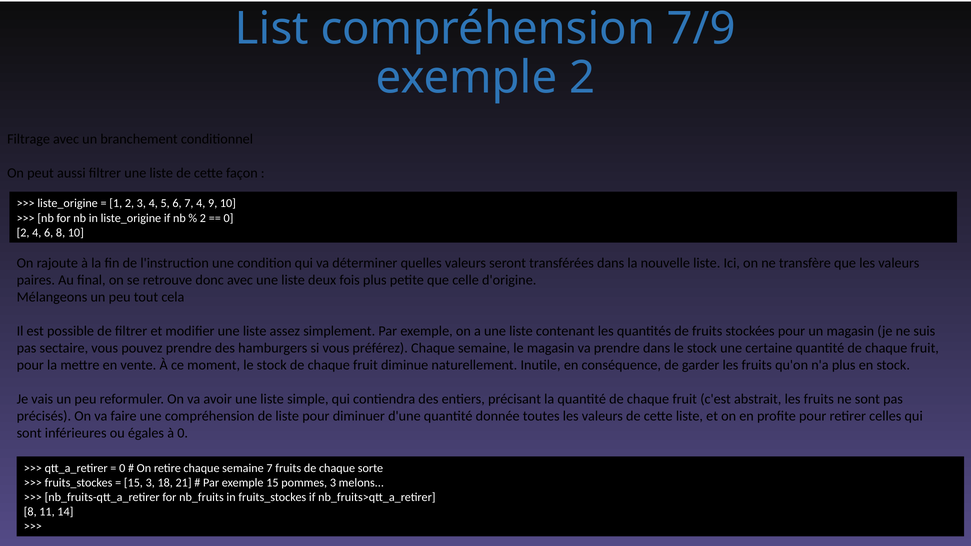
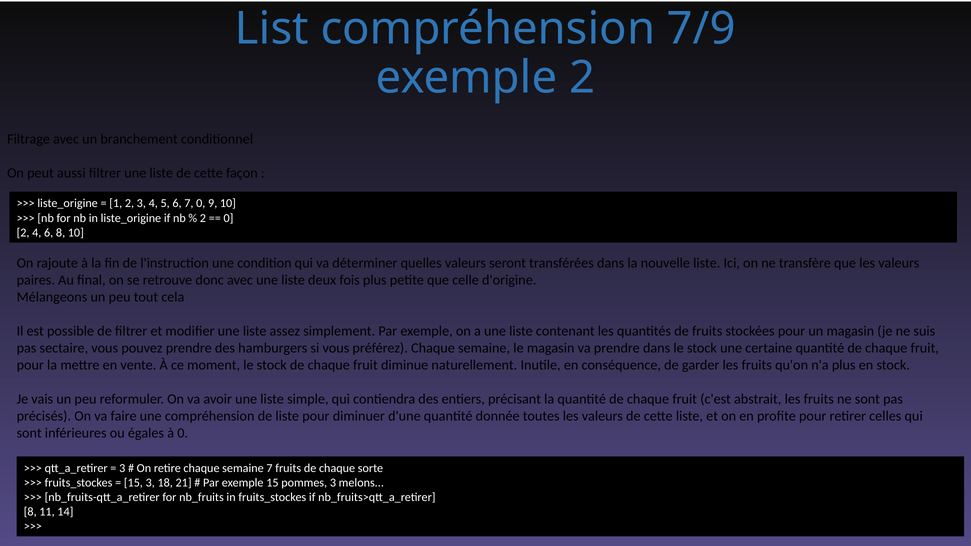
7 4: 4 -> 0
0 at (122, 468): 0 -> 3
